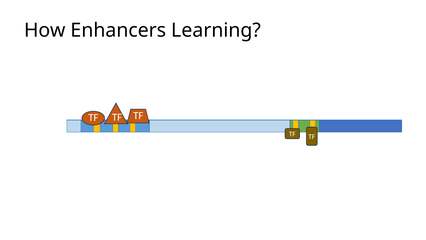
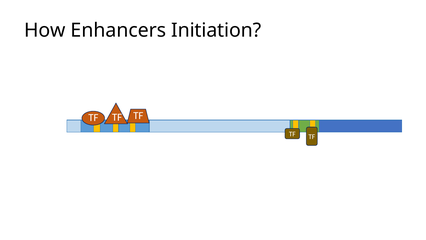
Learning: Learning -> Initiation
